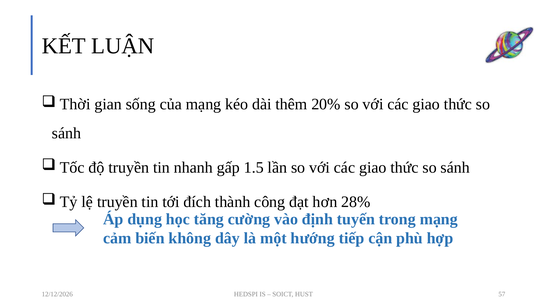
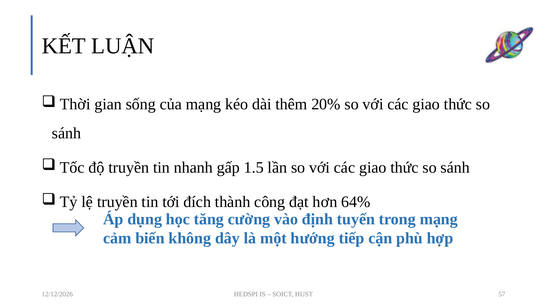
28%: 28% -> 64%
